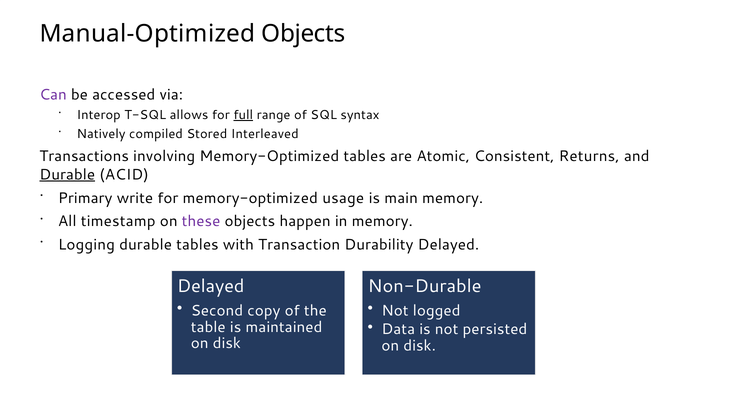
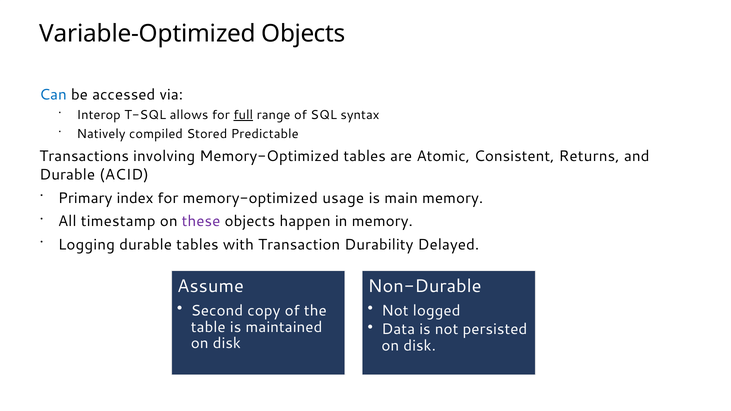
Manual-Optimized: Manual-Optimized -> Variable-Optimized
Can colour: purple -> blue
Interleaved: Interleaved -> Predictable
Durable at (67, 175) underline: present -> none
write: write -> index
Delayed at (211, 286): Delayed -> Assume
